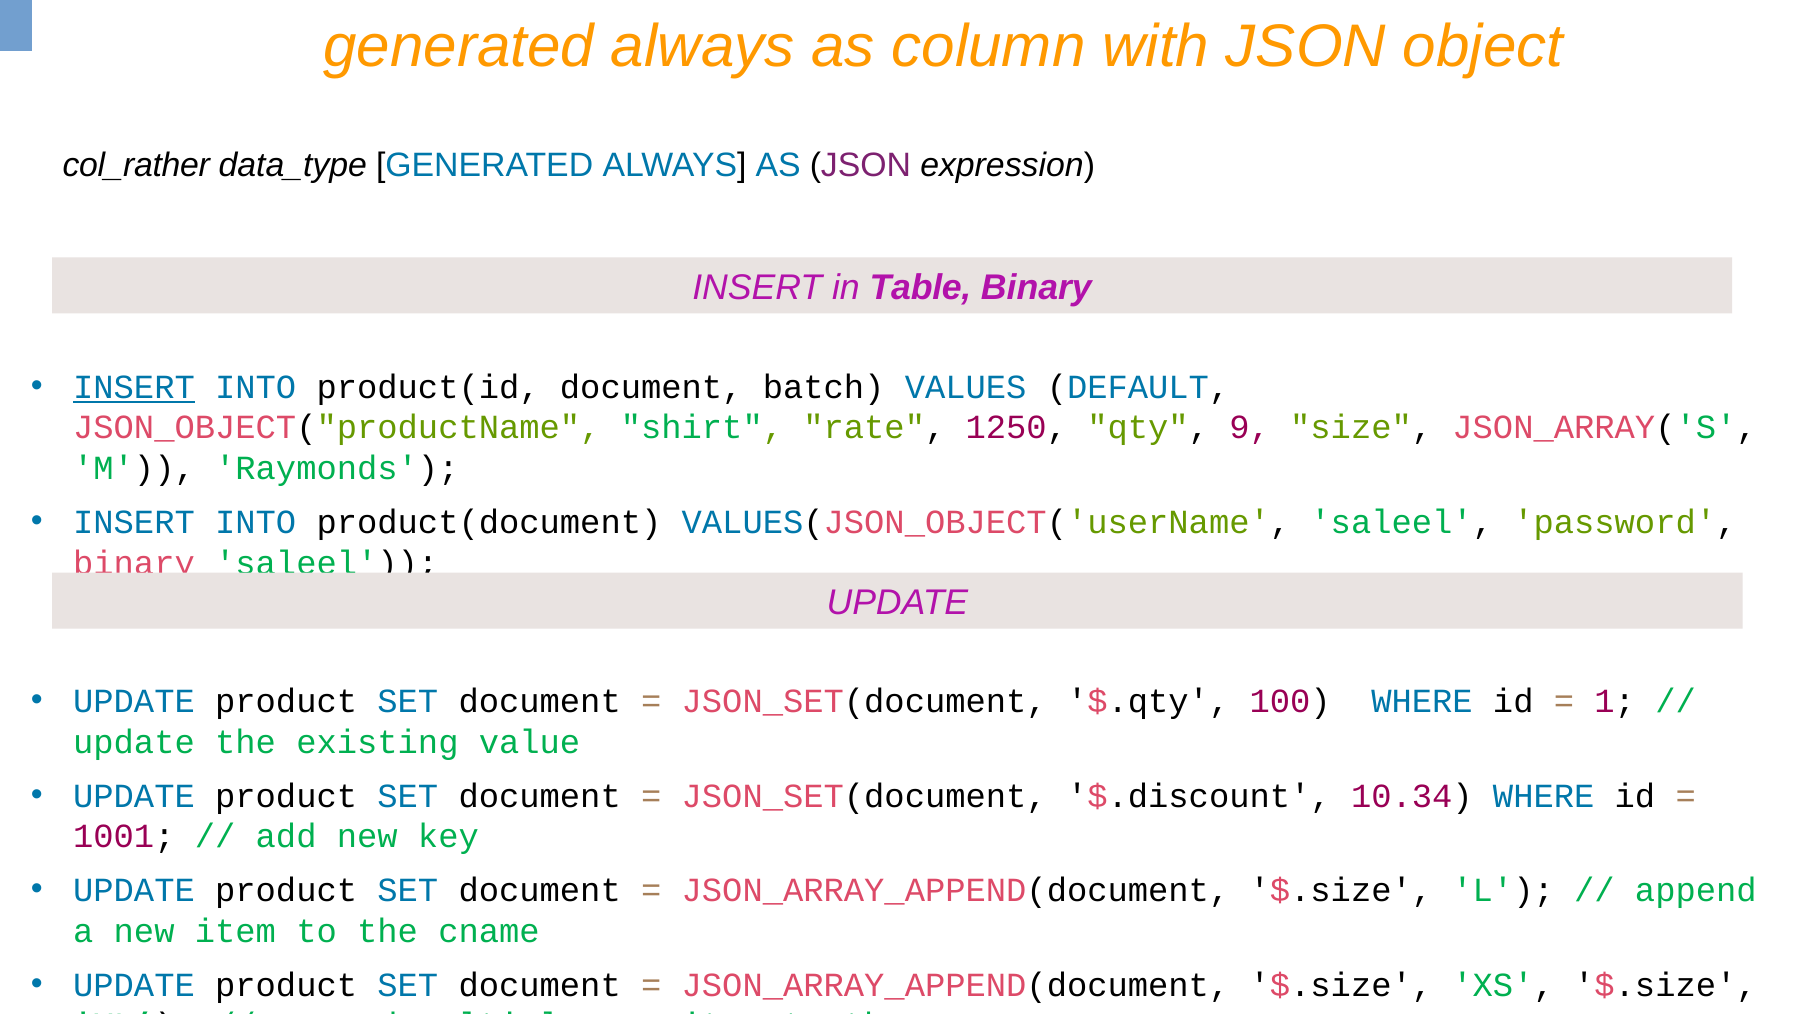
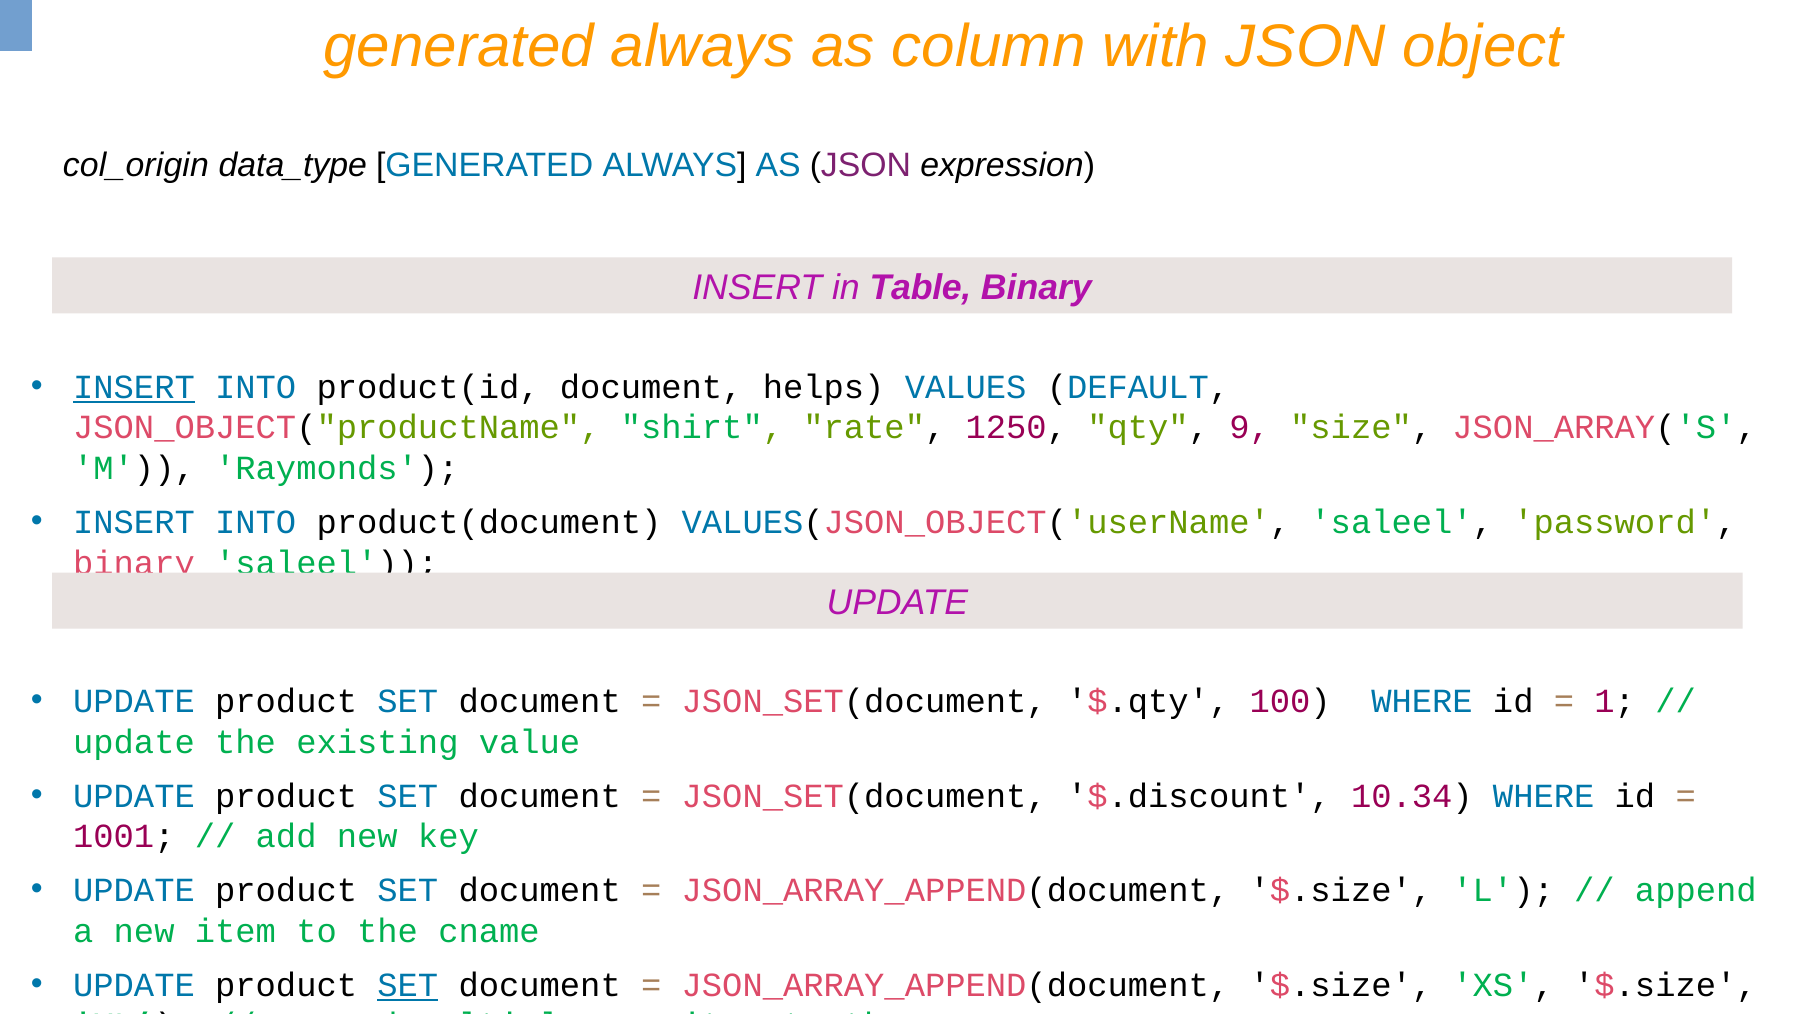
col_rather: col_rather -> col_origin
batch: batch -> helps
SET at (408, 985) underline: none -> present
